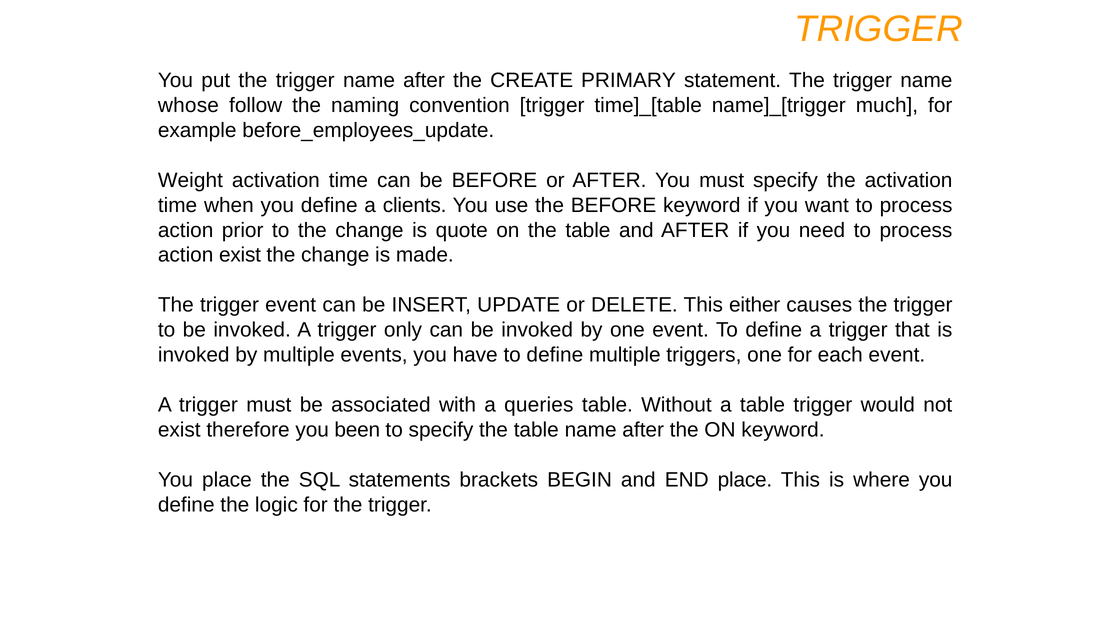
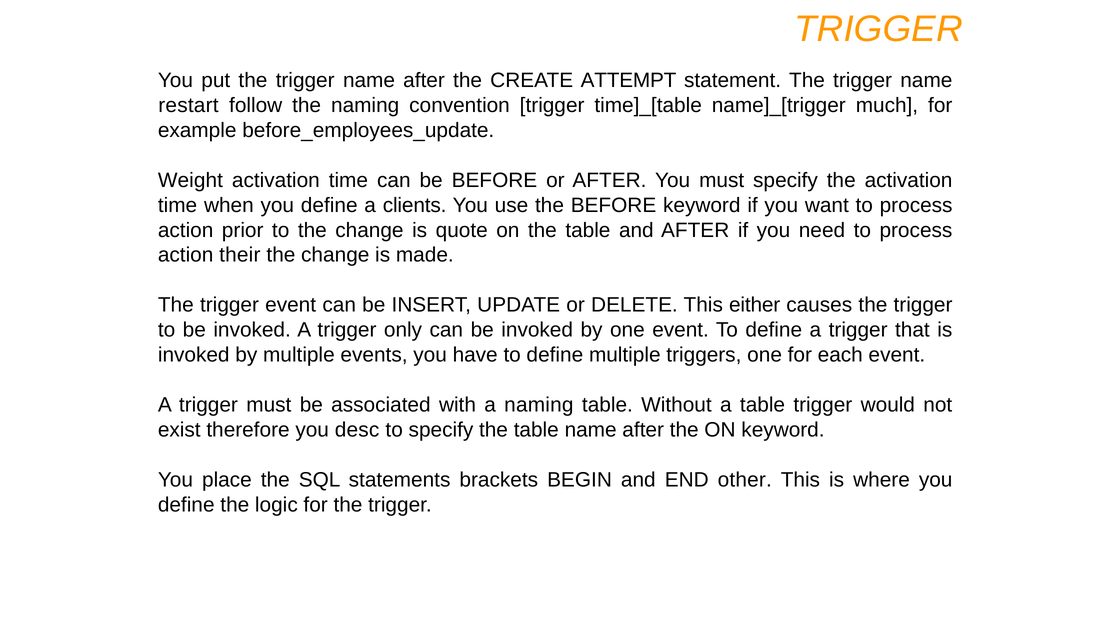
PRIMARY: PRIMARY -> ATTEMPT
whose: whose -> restart
action exist: exist -> their
a queries: queries -> naming
been: been -> desc
END place: place -> other
